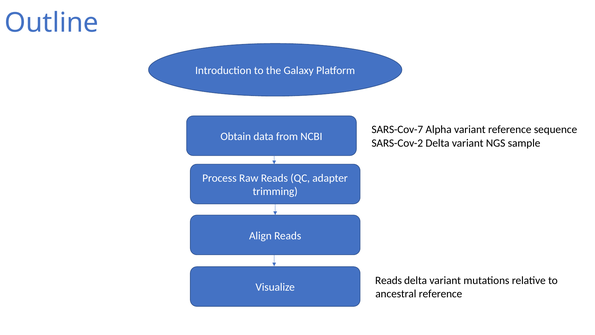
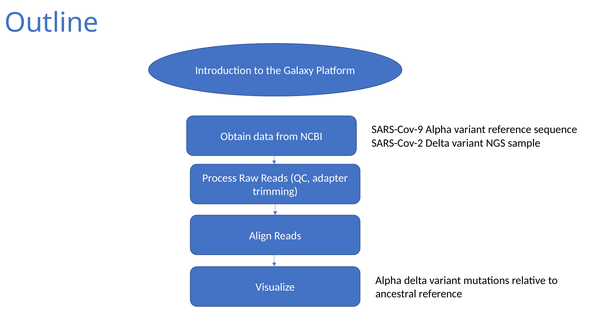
SARS-Cov-7: SARS-Cov-7 -> SARS-Cov-9
Reads at (389, 280): Reads -> Alpha
